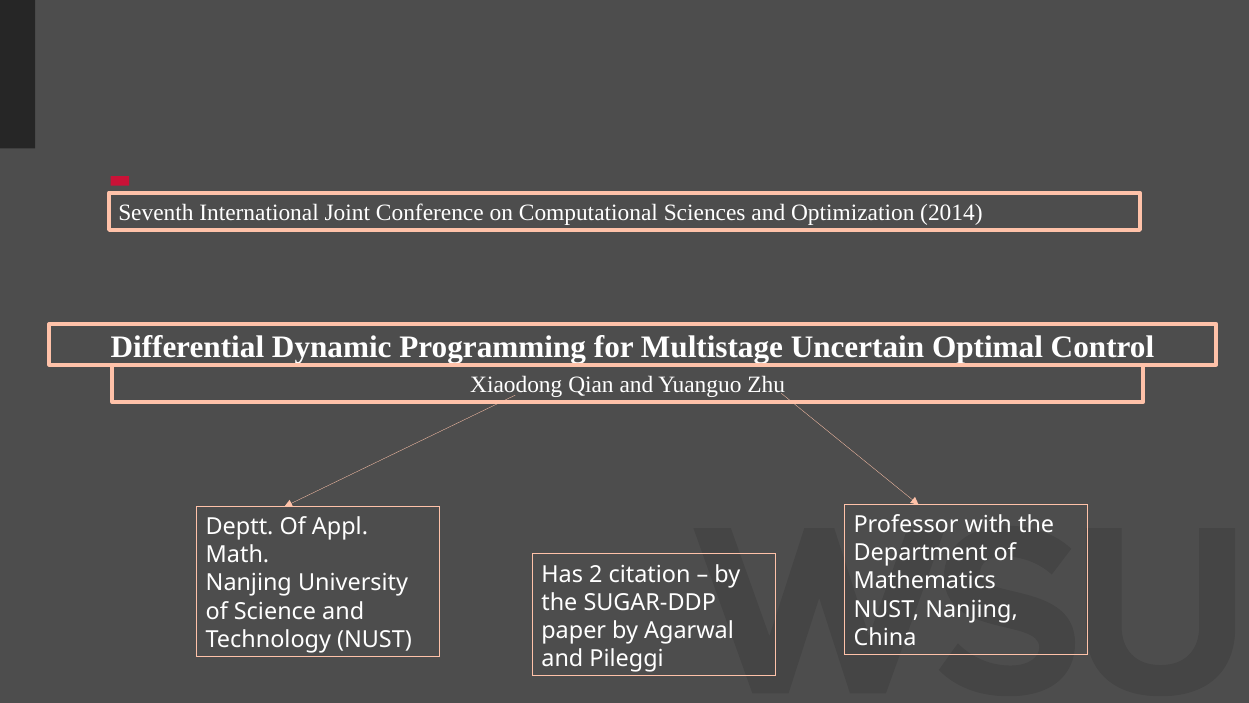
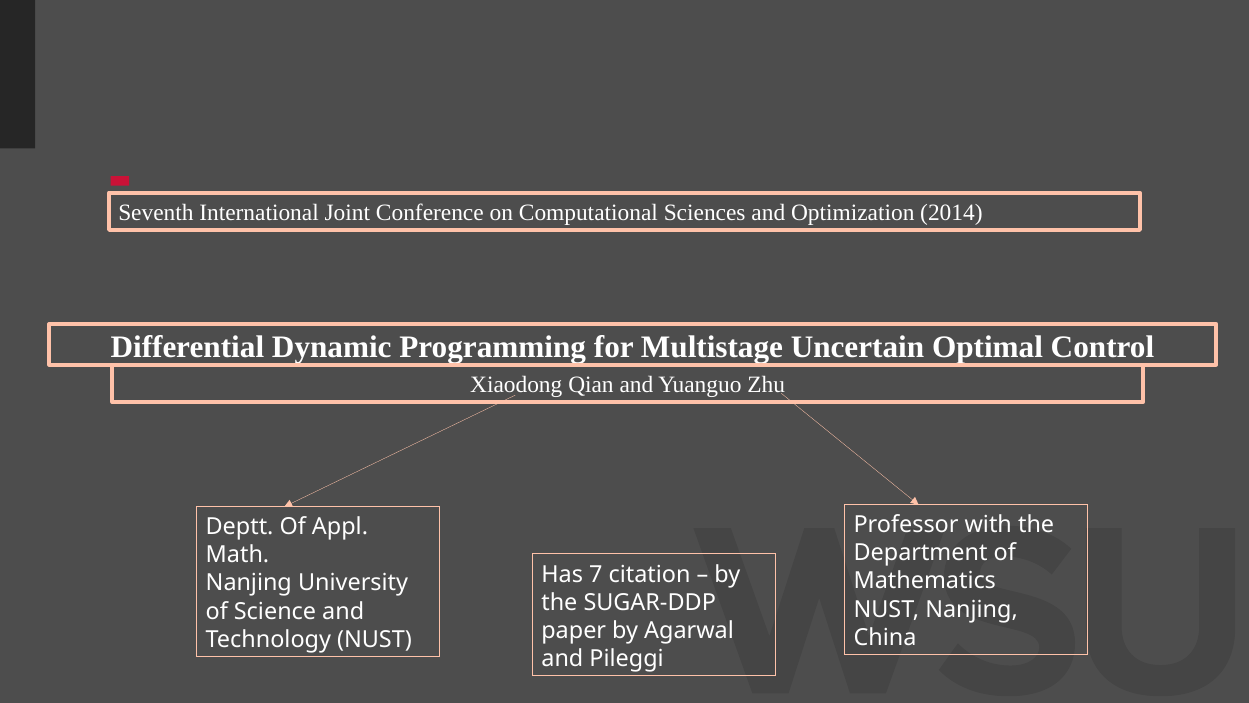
2: 2 -> 7
